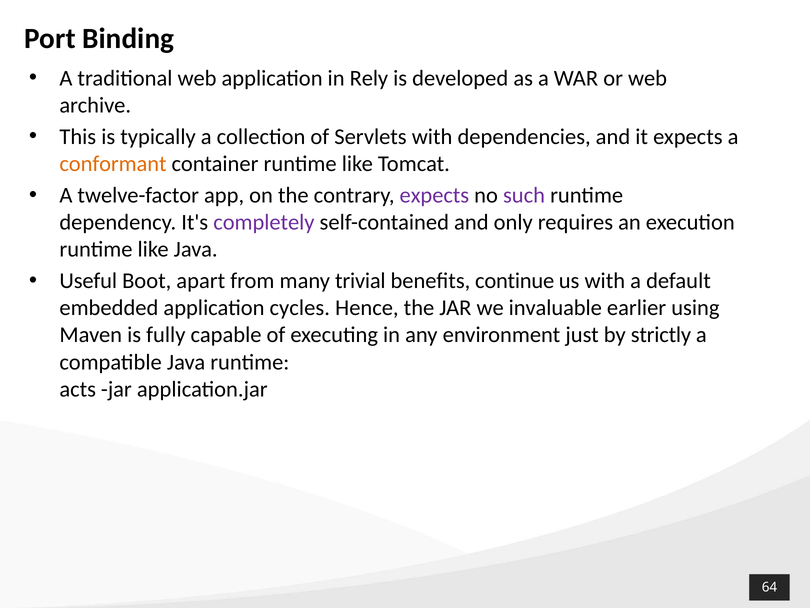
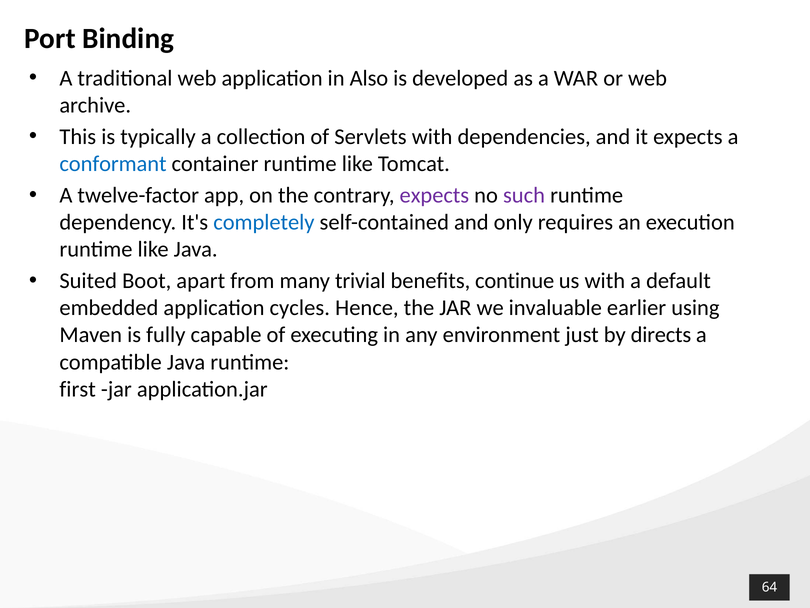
Rely: Rely -> Also
conformant colour: orange -> blue
completely colour: purple -> blue
Useful: Useful -> Suited
strictly: strictly -> directs
acts: acts -> first
